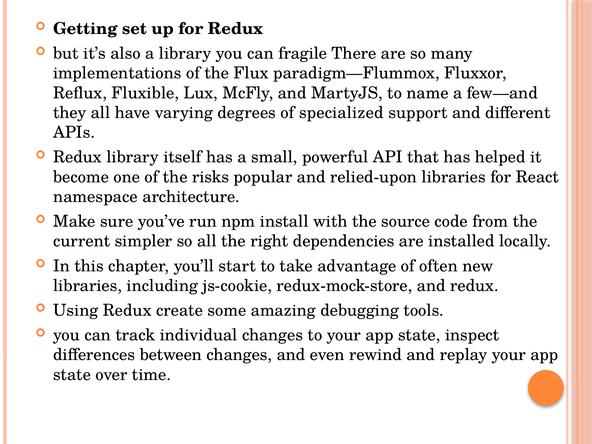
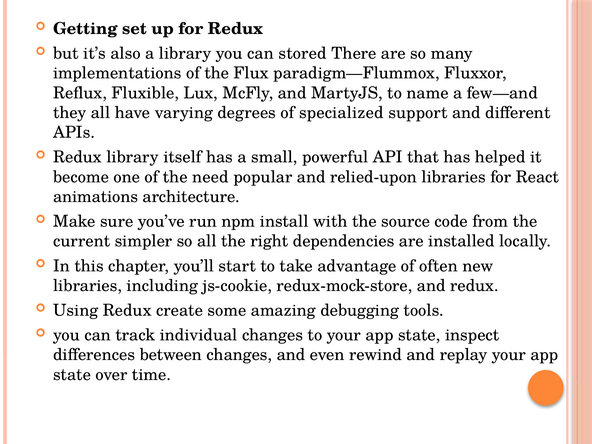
fragile: fragile -> stored
risks: risks -> need
namespace: namespace -> animations
